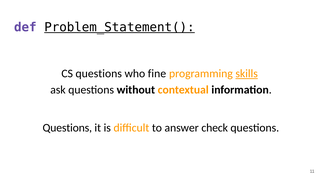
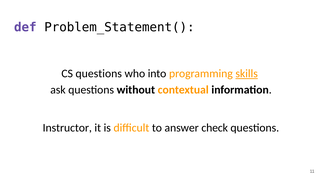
Problem_Statement( underline: present -> none
fine: fine -> into
Questions at (67, 128): Questions -> Instructor
